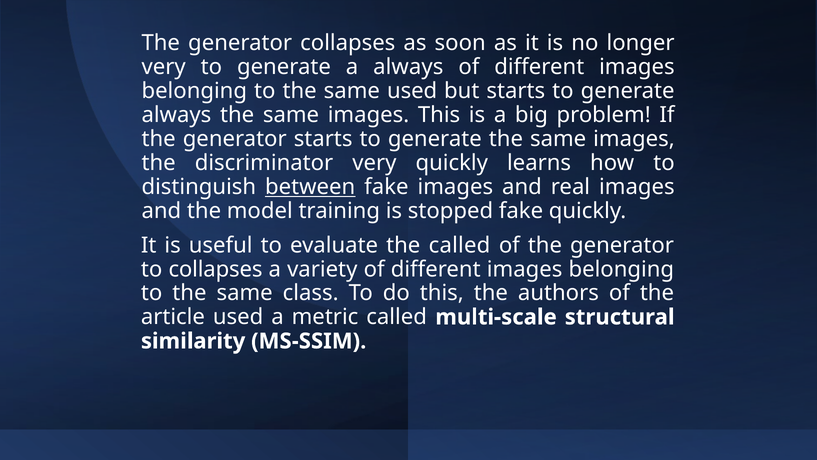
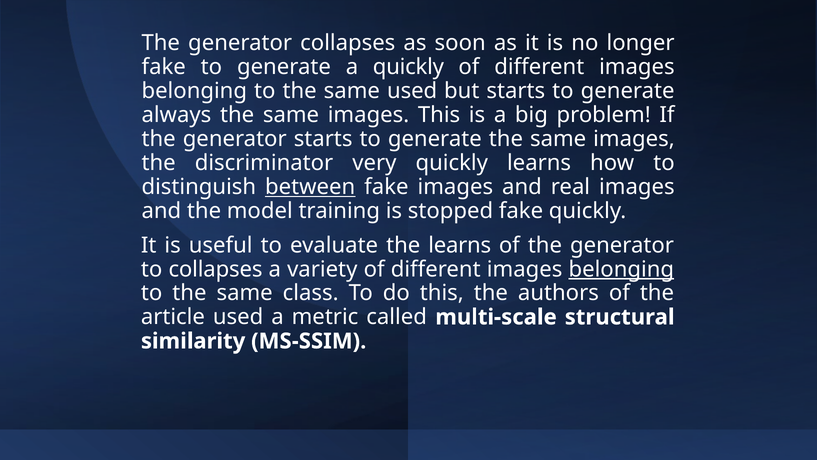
very at (164, 67): very -> fake
a always: always -> quickly
the called: called -> learns
belonging at (621, 269) underline: none -> present
